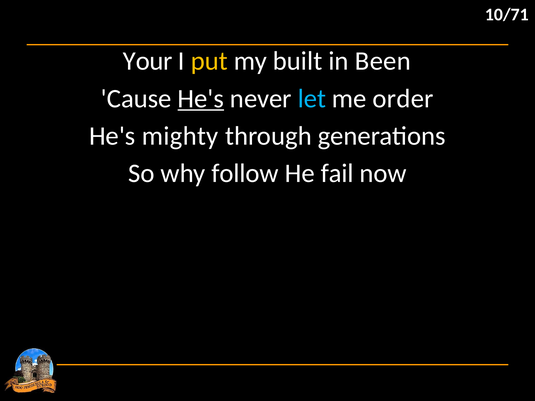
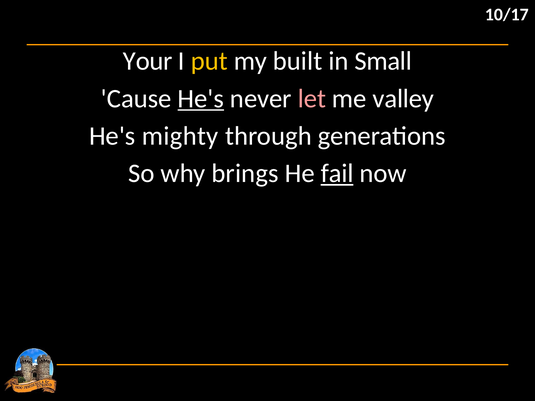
10/71: 10/71 -> 10/17
Been: Been -> Small
let colour: light blue -> pink
order: order -> valley
follow: follow -> brings
fail underline: none -> present
